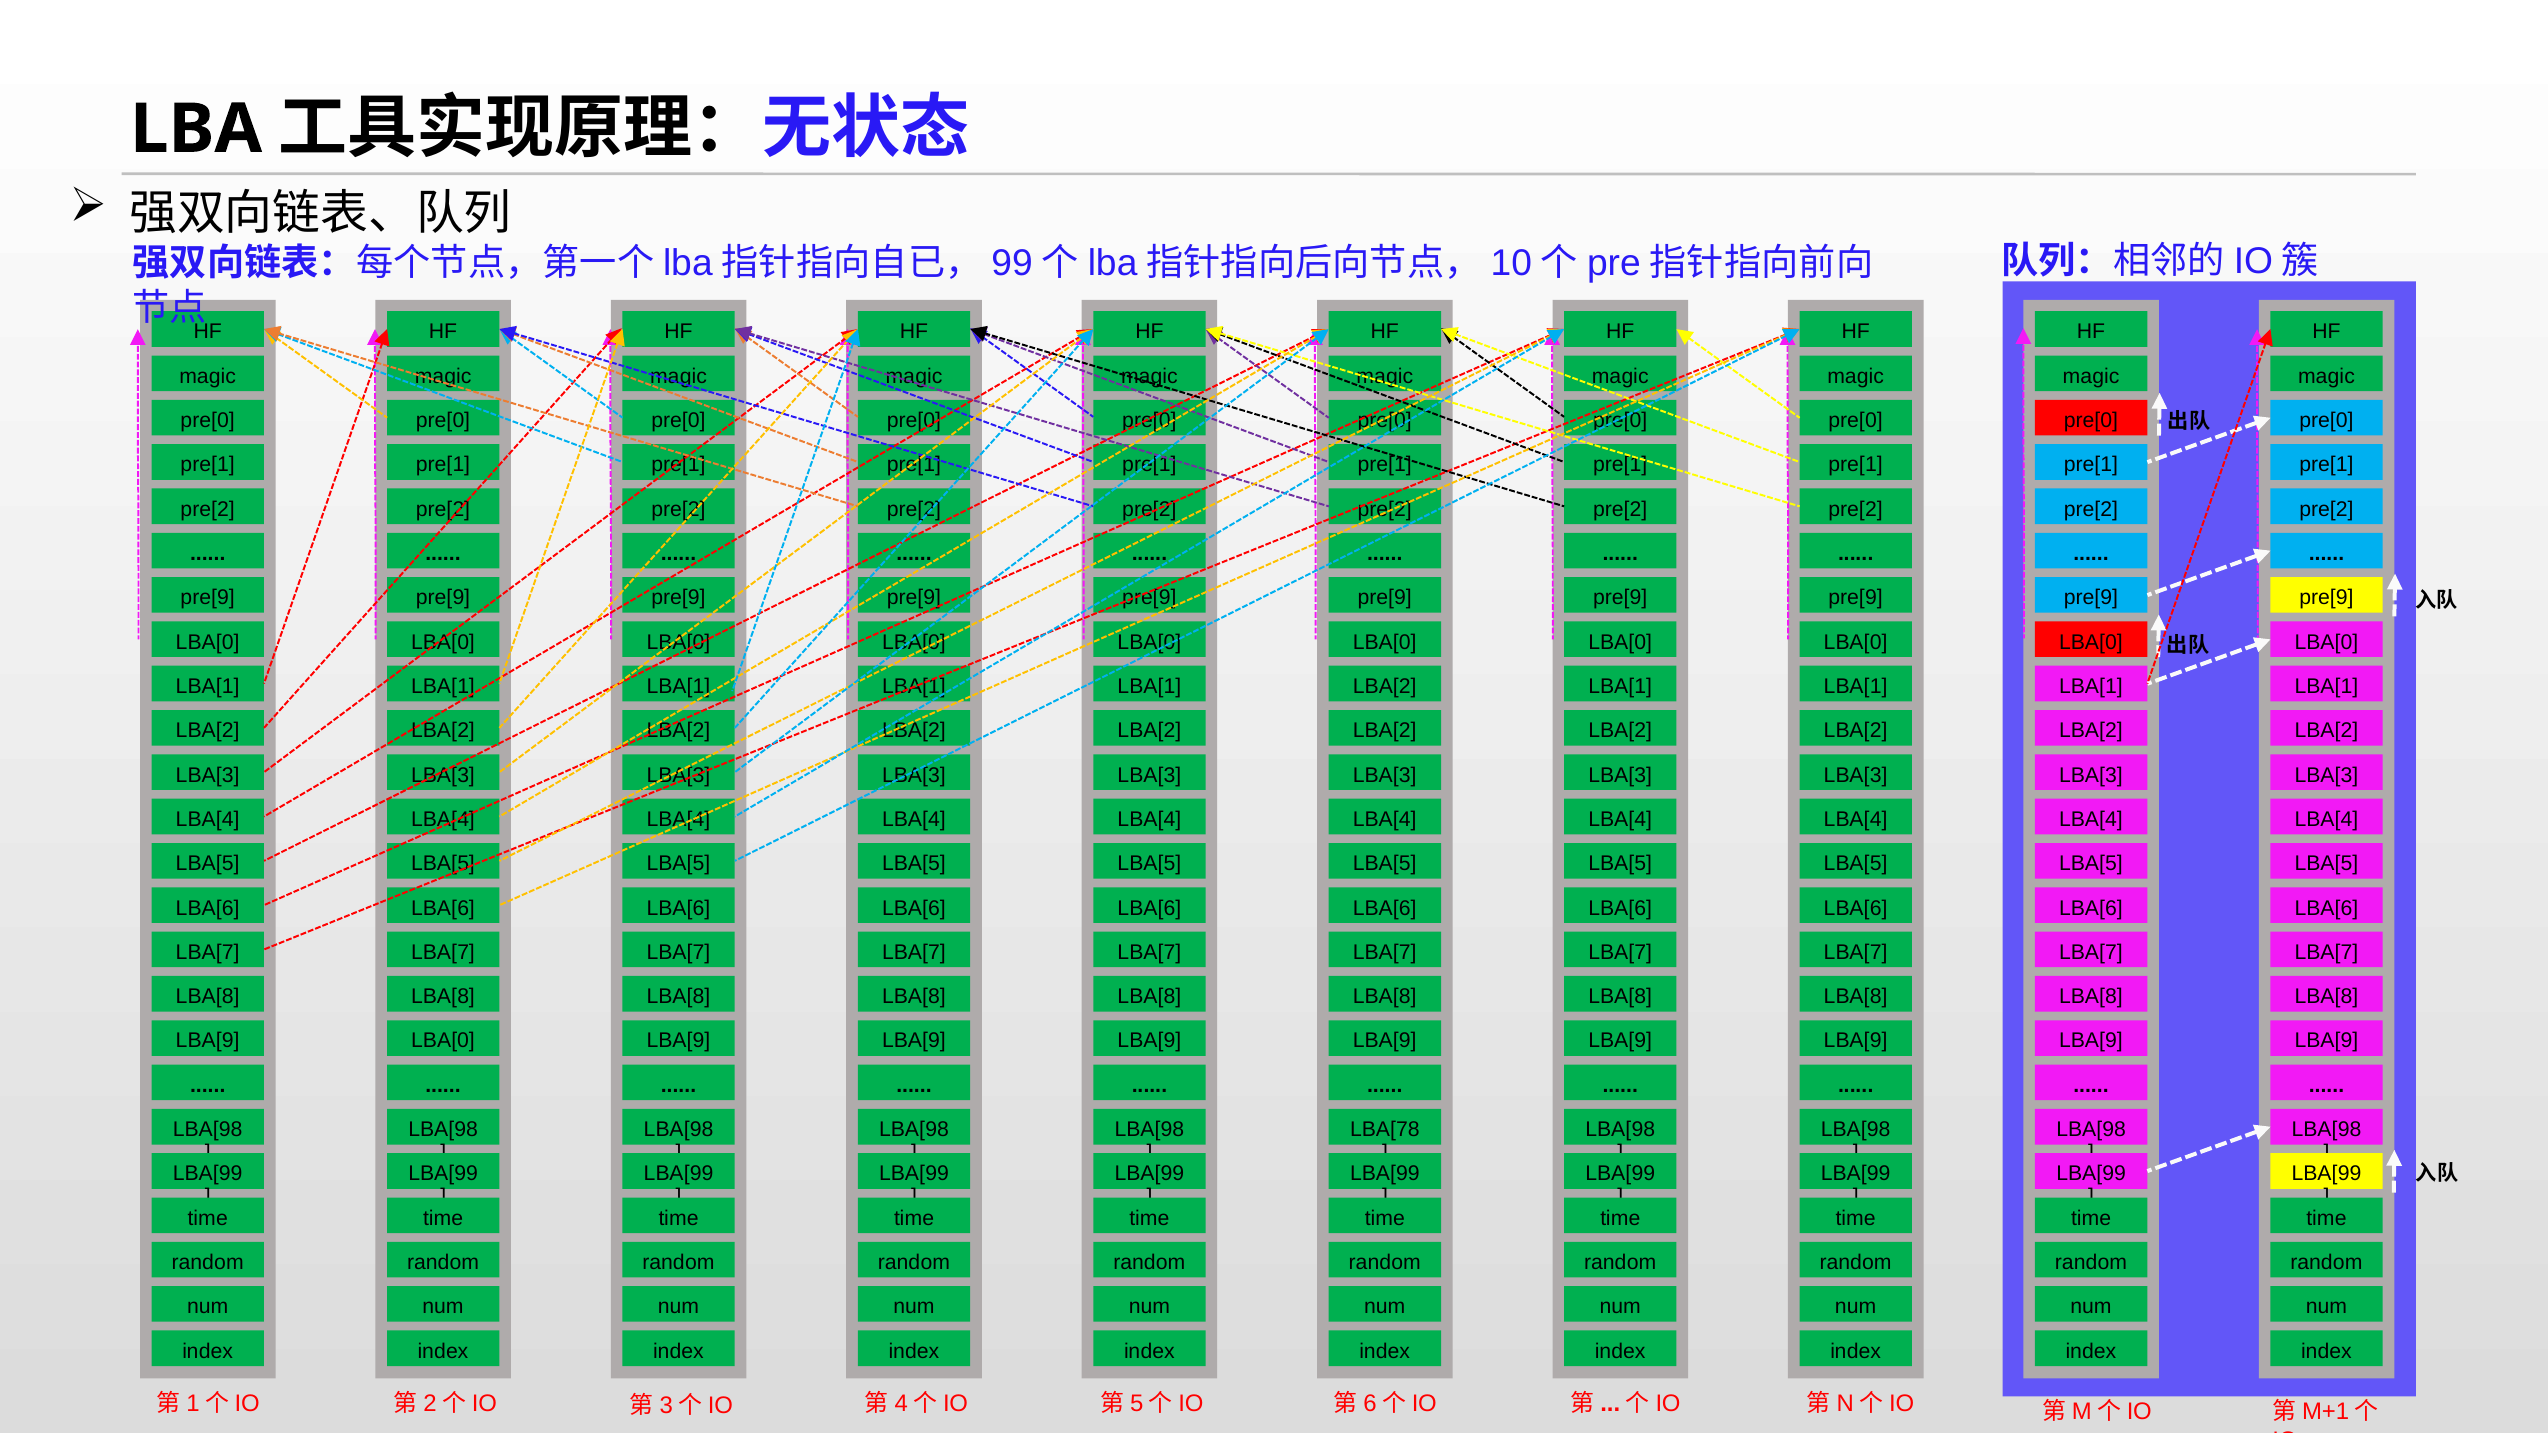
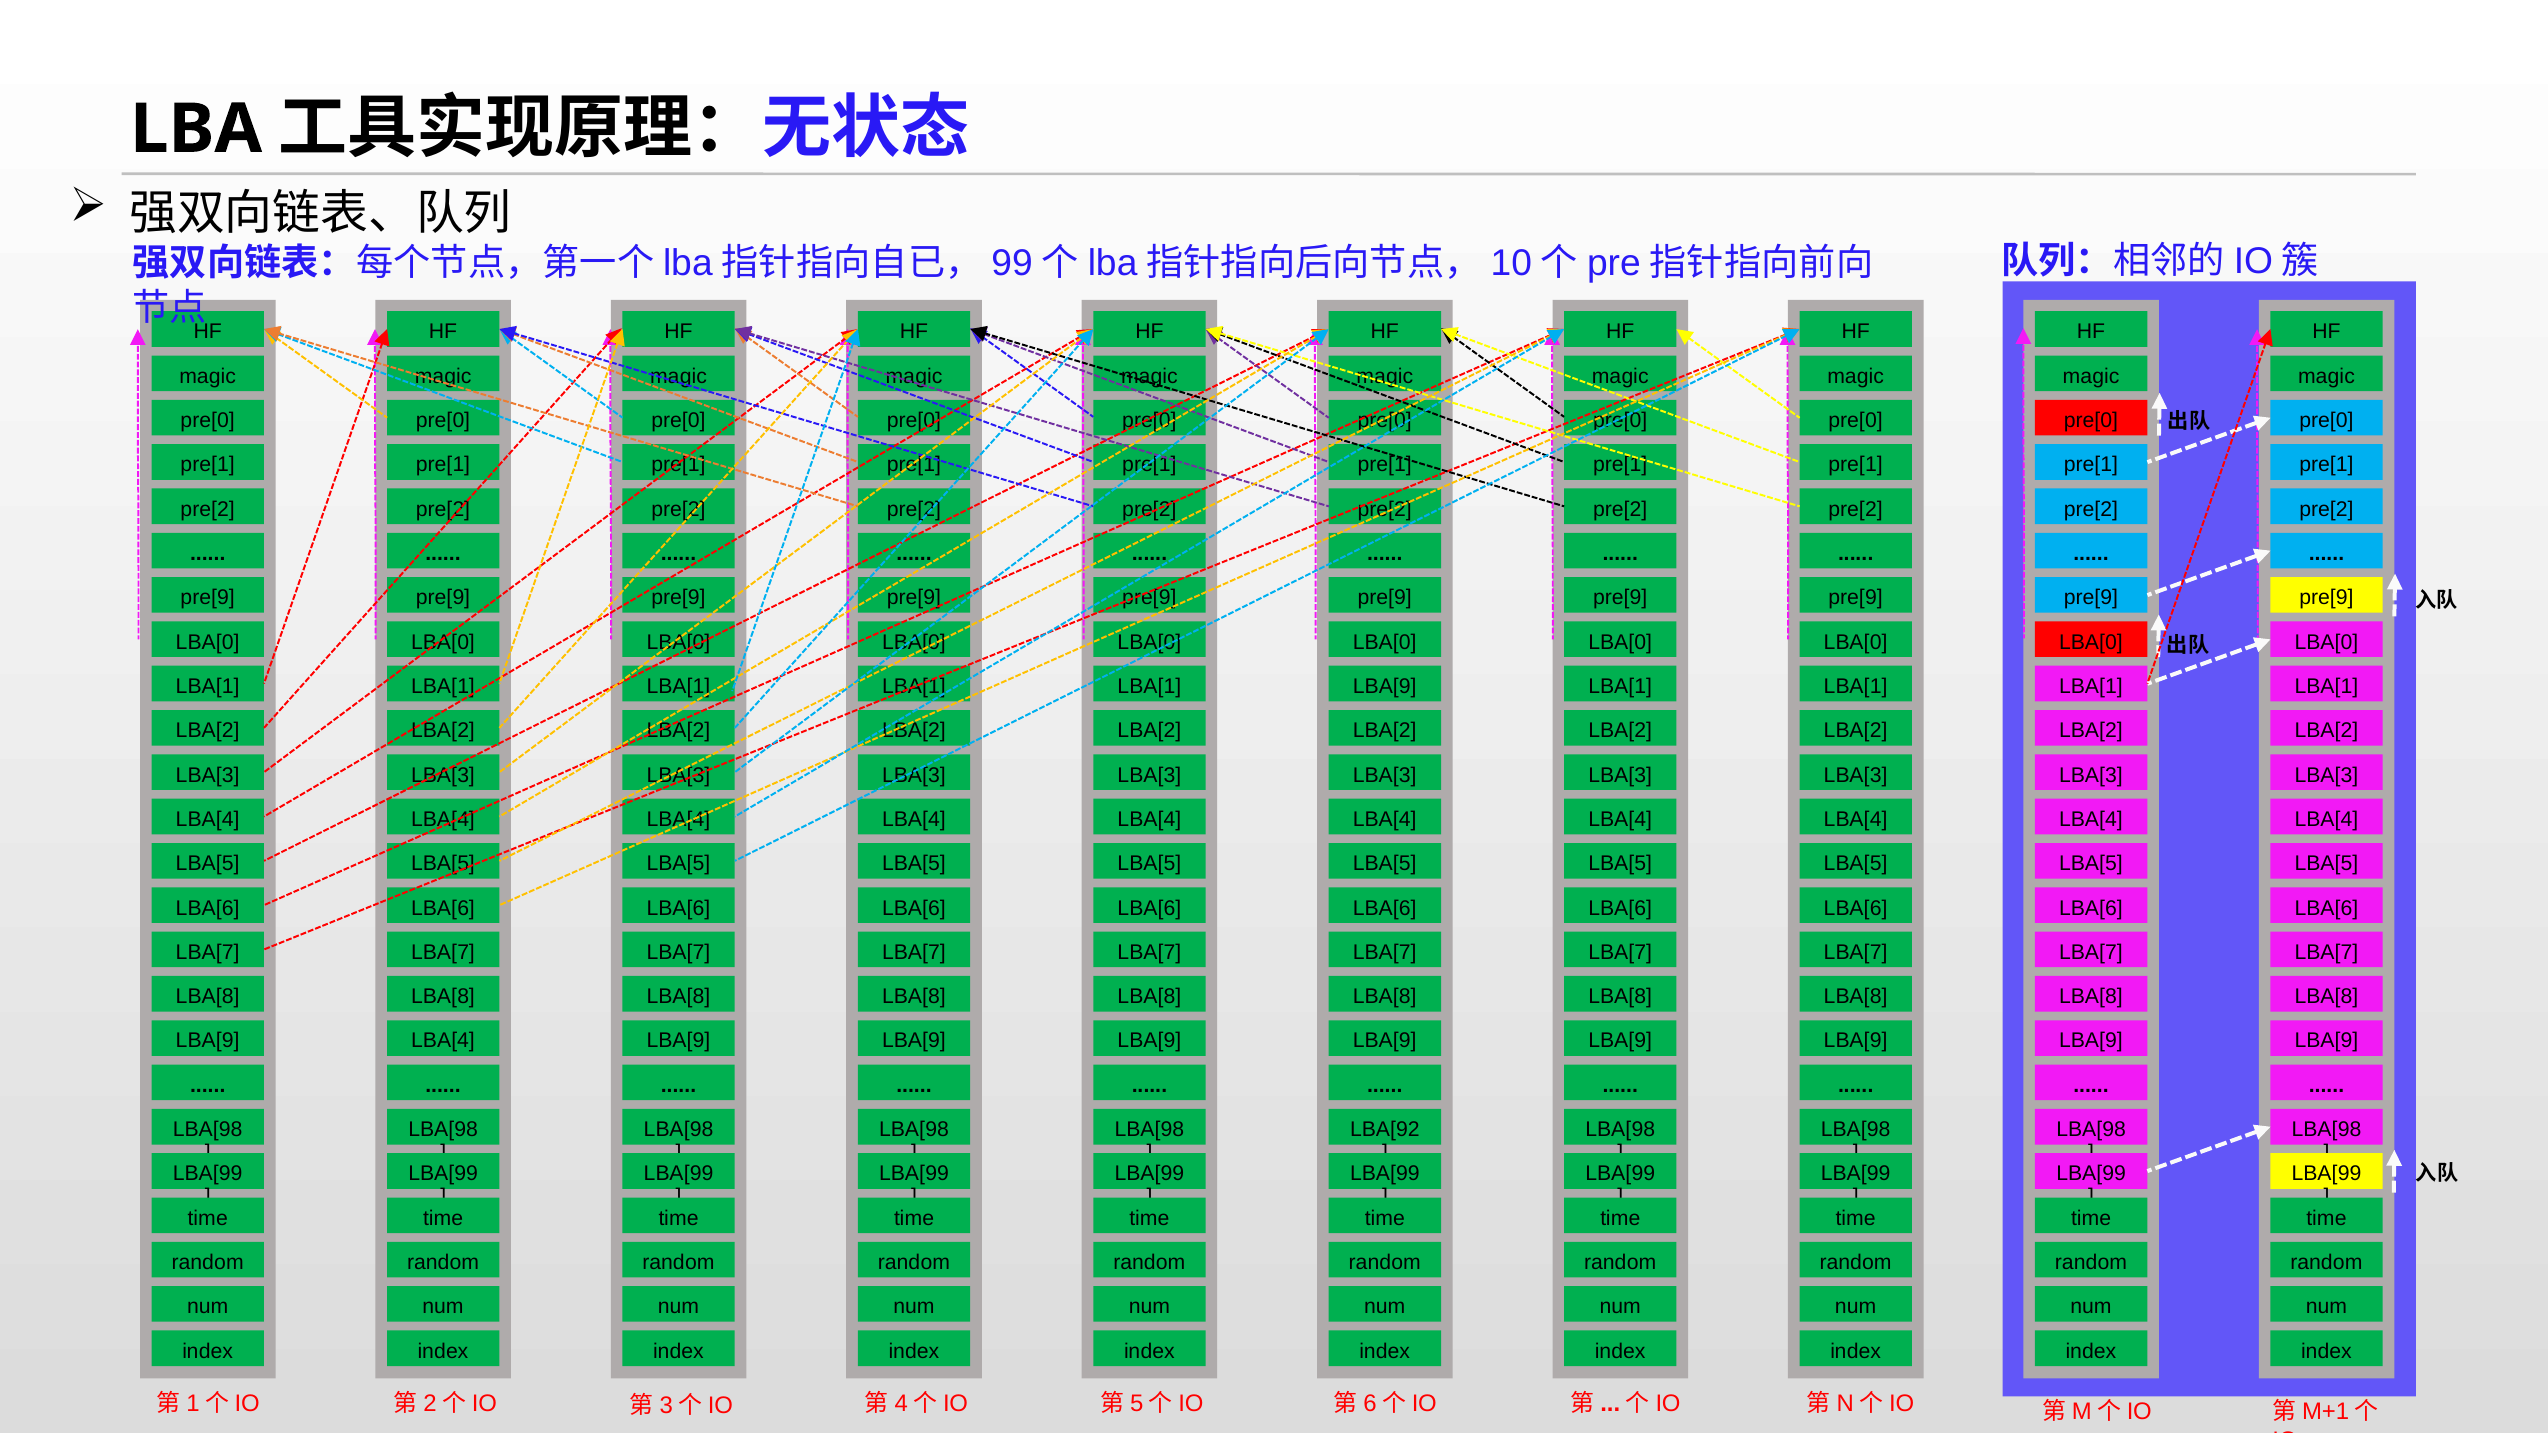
LBA[2 at (1385, 687): LBA[2 -> LBA[9
LBA[0 at (443, 1041): LBA[0 -> LBA[4
LBA[78: LBA[78 -> LBA[92
